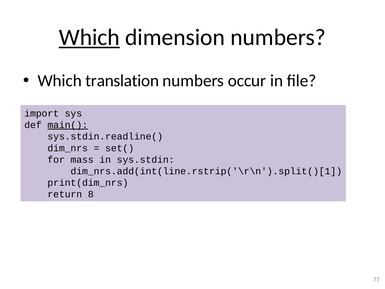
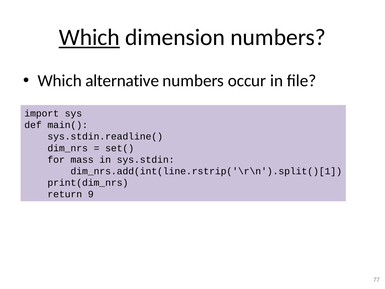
translation: translation -> alternative
main( underline: present -> none
8: 8 -> 9
